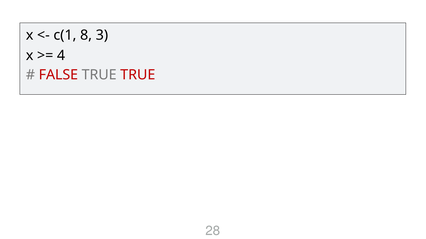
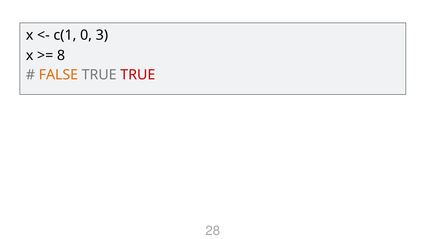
8: 8 -> 0
4: 4 -> 8
FALSE colour: red -> orange
